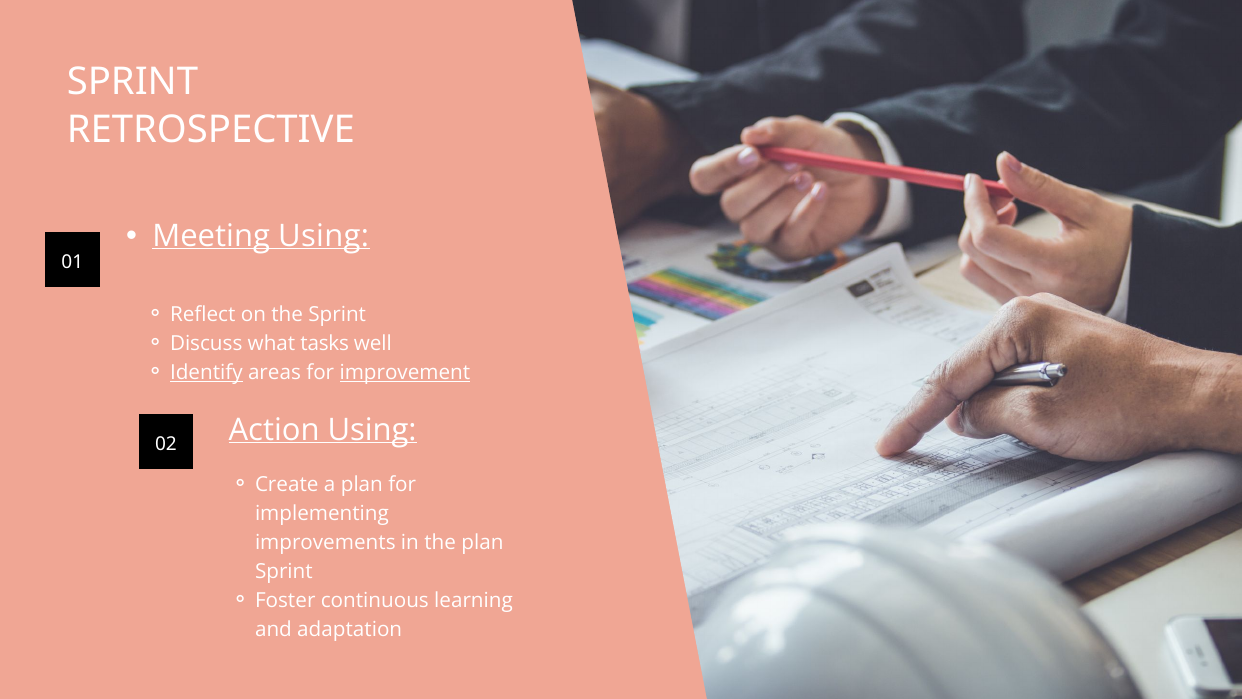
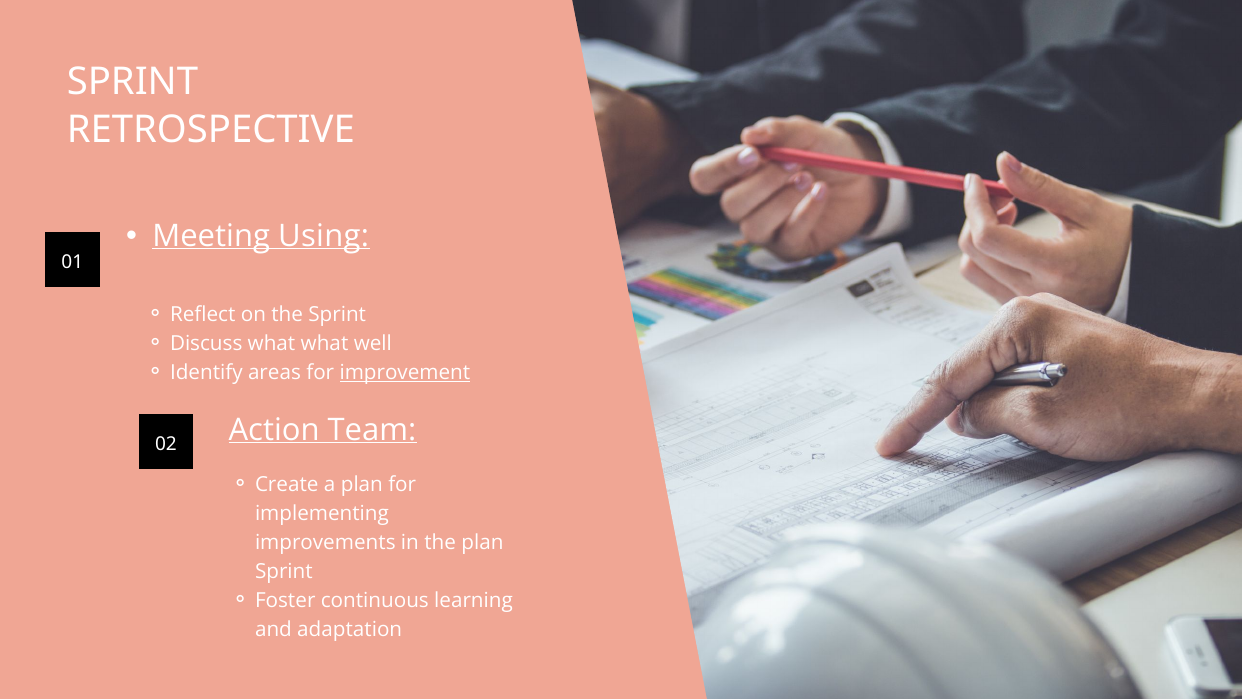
what tasks: tasks -> what
Identify underline: present -> none
Action Using: Using -> Team
